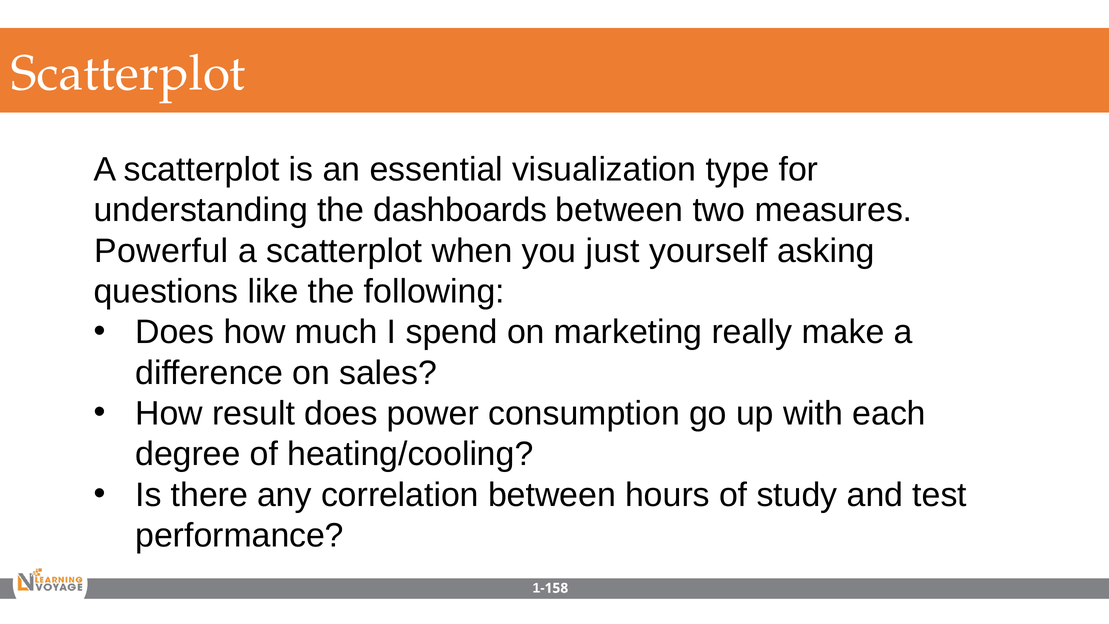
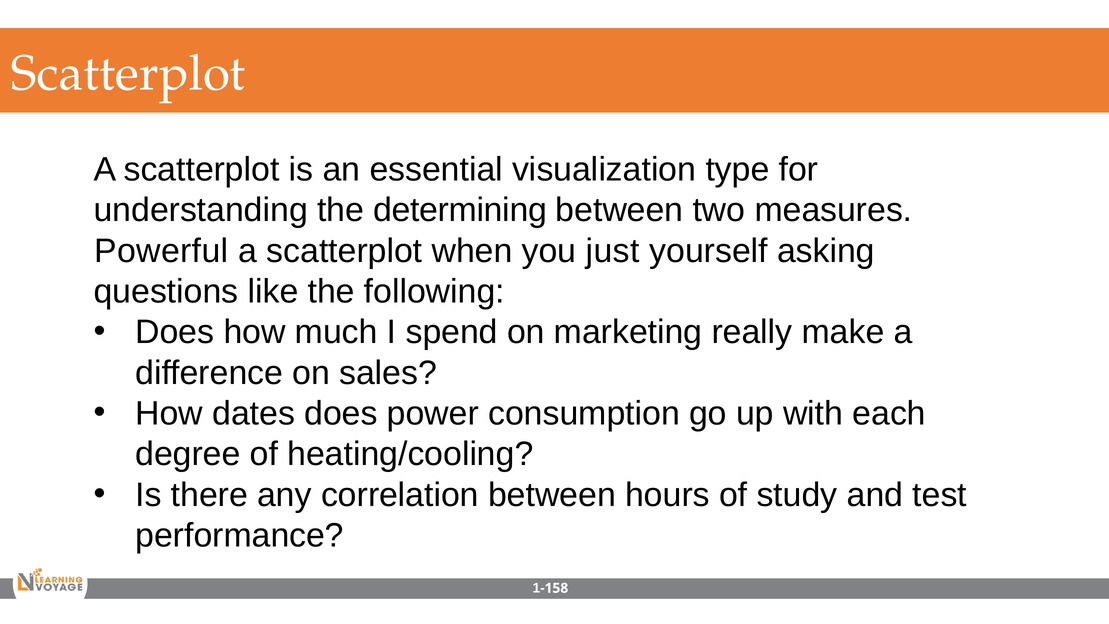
dashboards: dashboards -> determining
result: result -> dates
